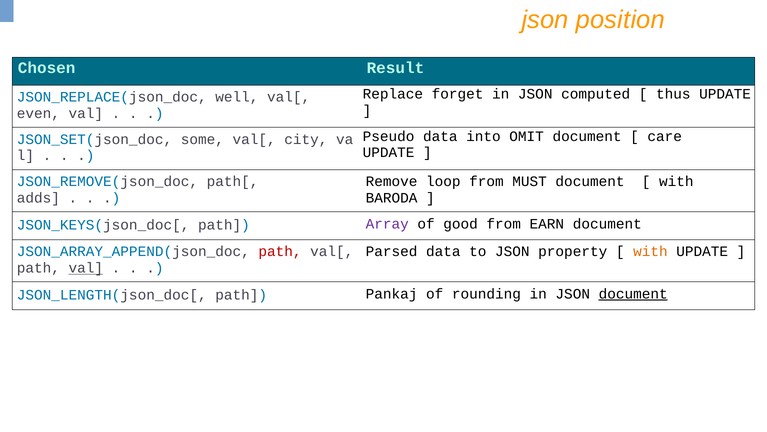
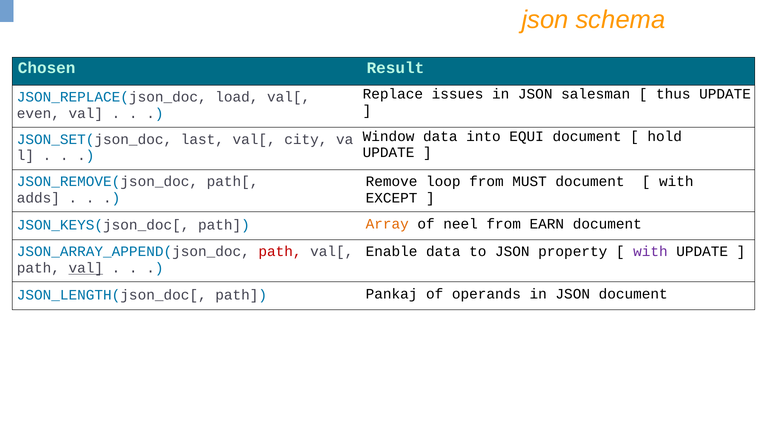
position: position -> schema
forget: forget -> issues
computed: computed -> salesman
well: well -> load
Pseudo: Pseudo -> Window
OMIT: OMIT -> EQUI
care: care -> hold
some: some -> last
BARODA: BARODA -> EXCEPT
Array colour: purple -> orange
good: good -> neel
Parsed: Parsed -> Enable
with at (650, 251) colour: orange -> purple
rounding: rounding -> operands
document at (633, 294) underline: present -> none
